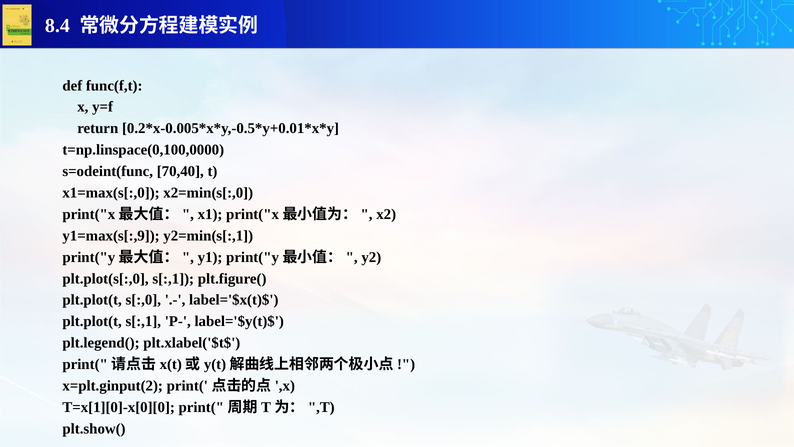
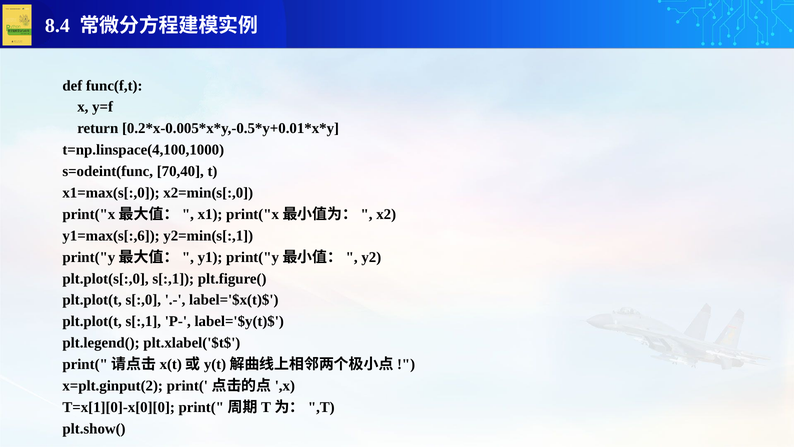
t=np.linspace(0,100,0000: t=np.linspace(0,100,0000 -> t=np.linspace(4,100,1000
y1=max(s[:,9: y1=max(s[:,9 -> y1=max(s[:,6
